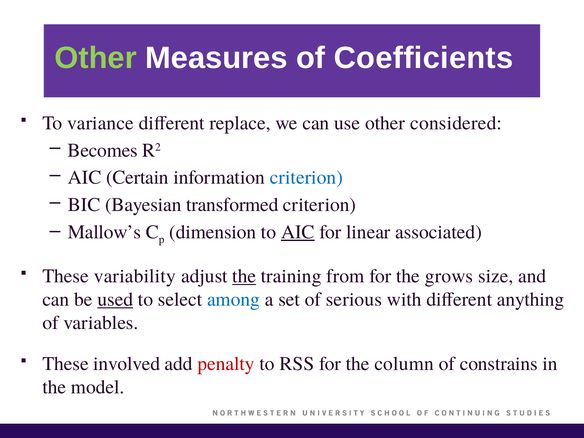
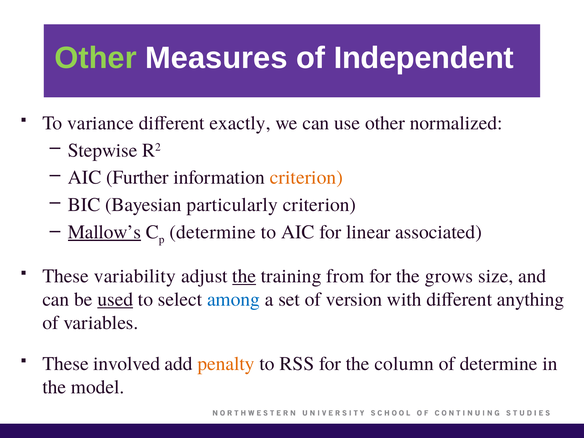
Coefficients: Coefficients -> Independent
replace: replace -> exactly
considered: considered -> normalized
Becomes: Becomes -> Stepwise
Certain: Certain -> Further
criterion at (306, 178) colour: blue -> orange
transformed: transformed -> particularly
Mallow’s underline: none -> present
dimension at (213, 232): dimension -> determine
AIC at (298, 232) underline: present -> none
serious: serious -> version
penalty colour: red -> orange
of constrains: constrains -> determine
